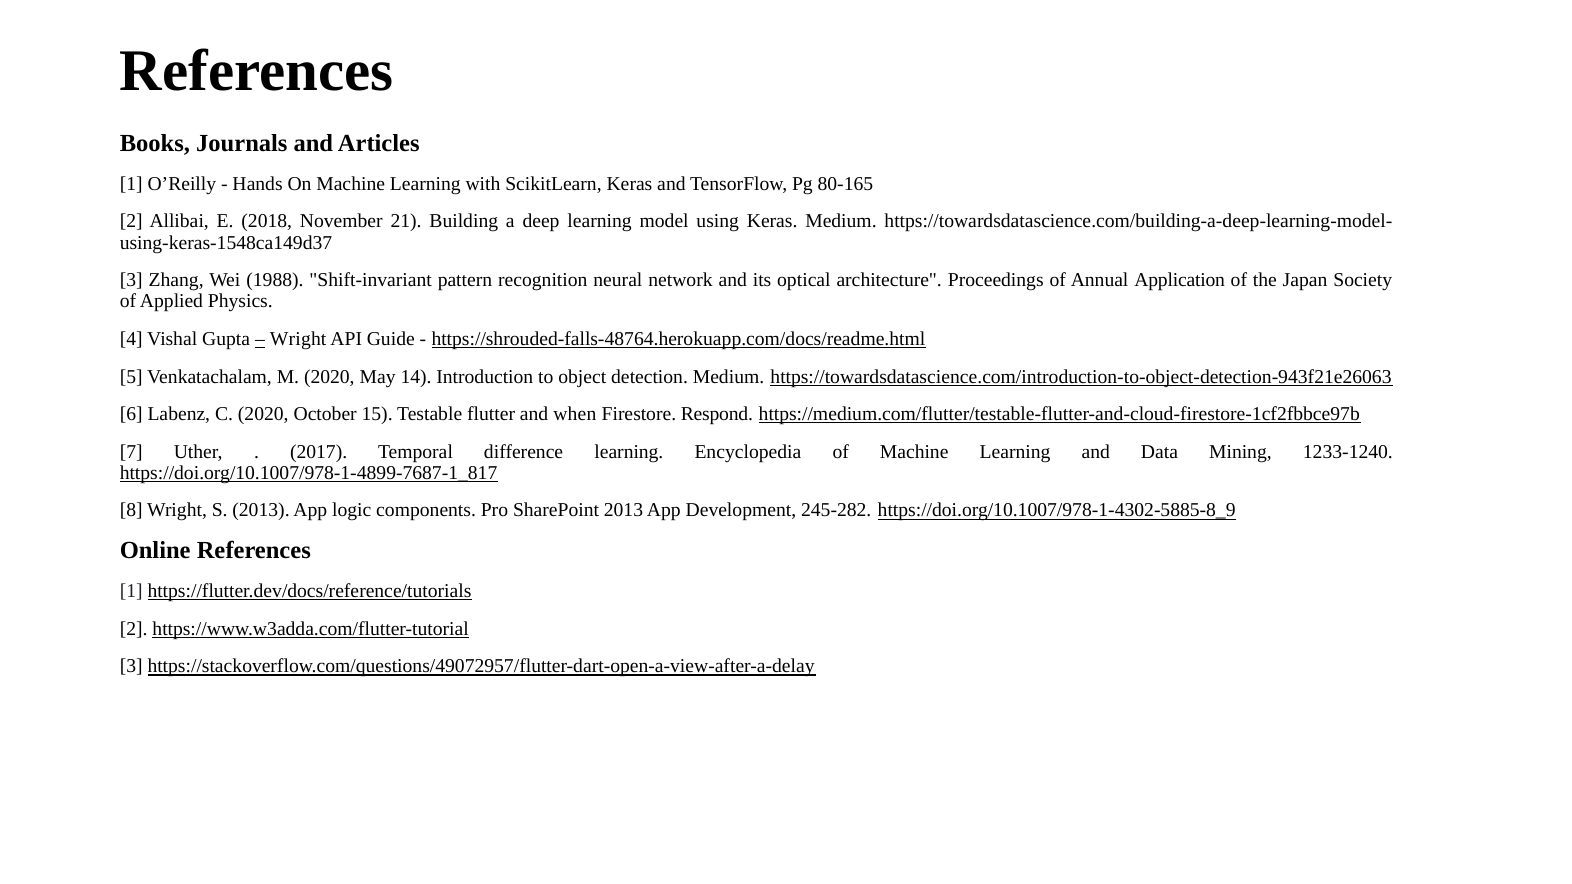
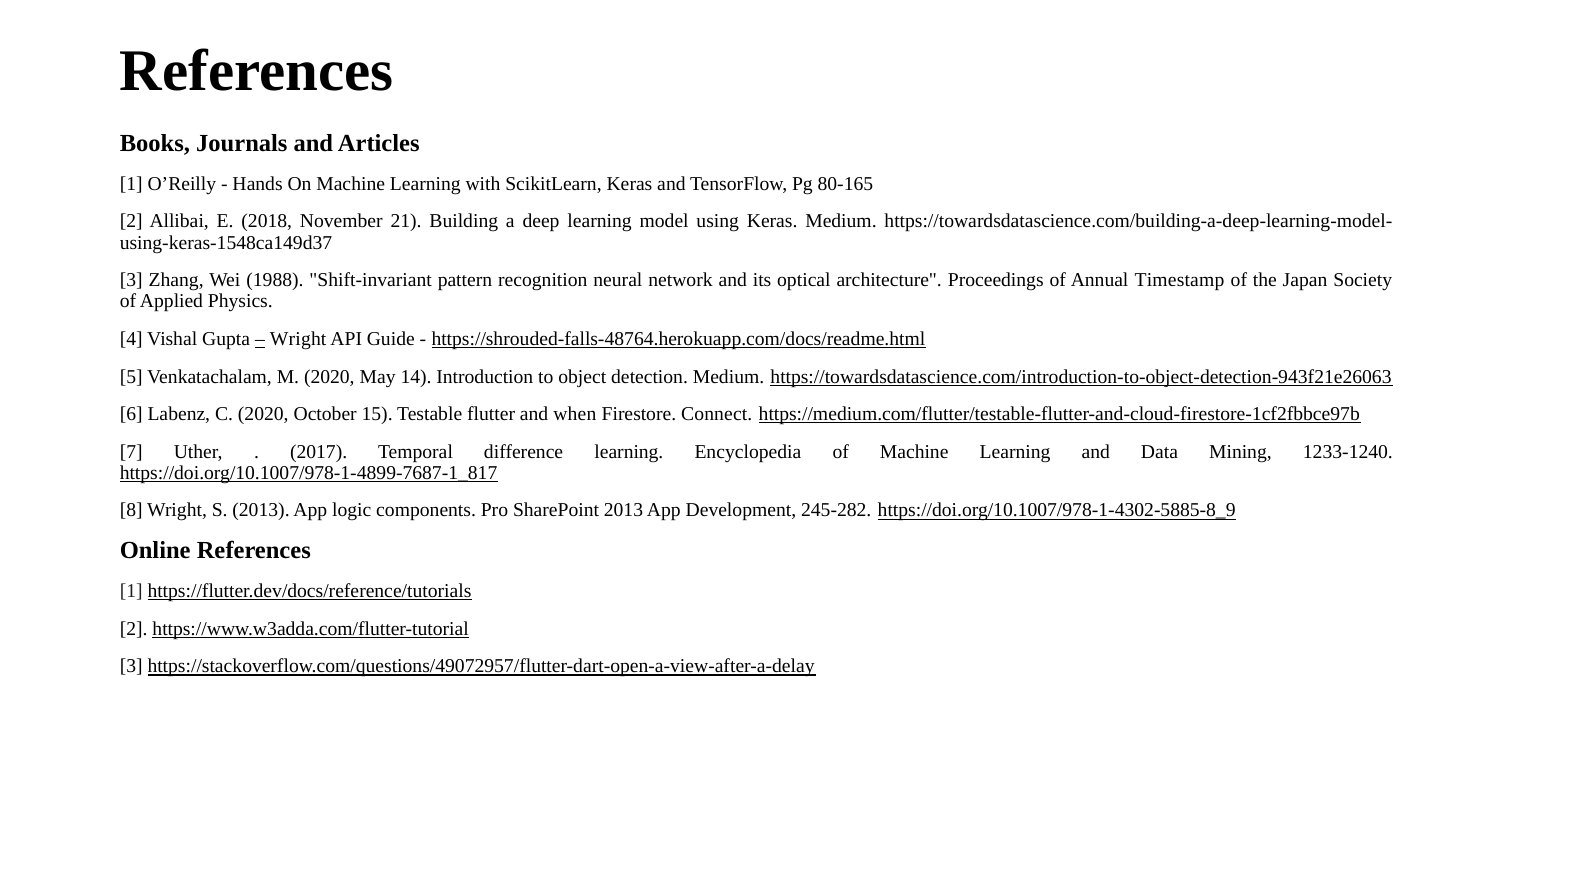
Application: Application -> Timestamp
Respond: Respond -> Connect
